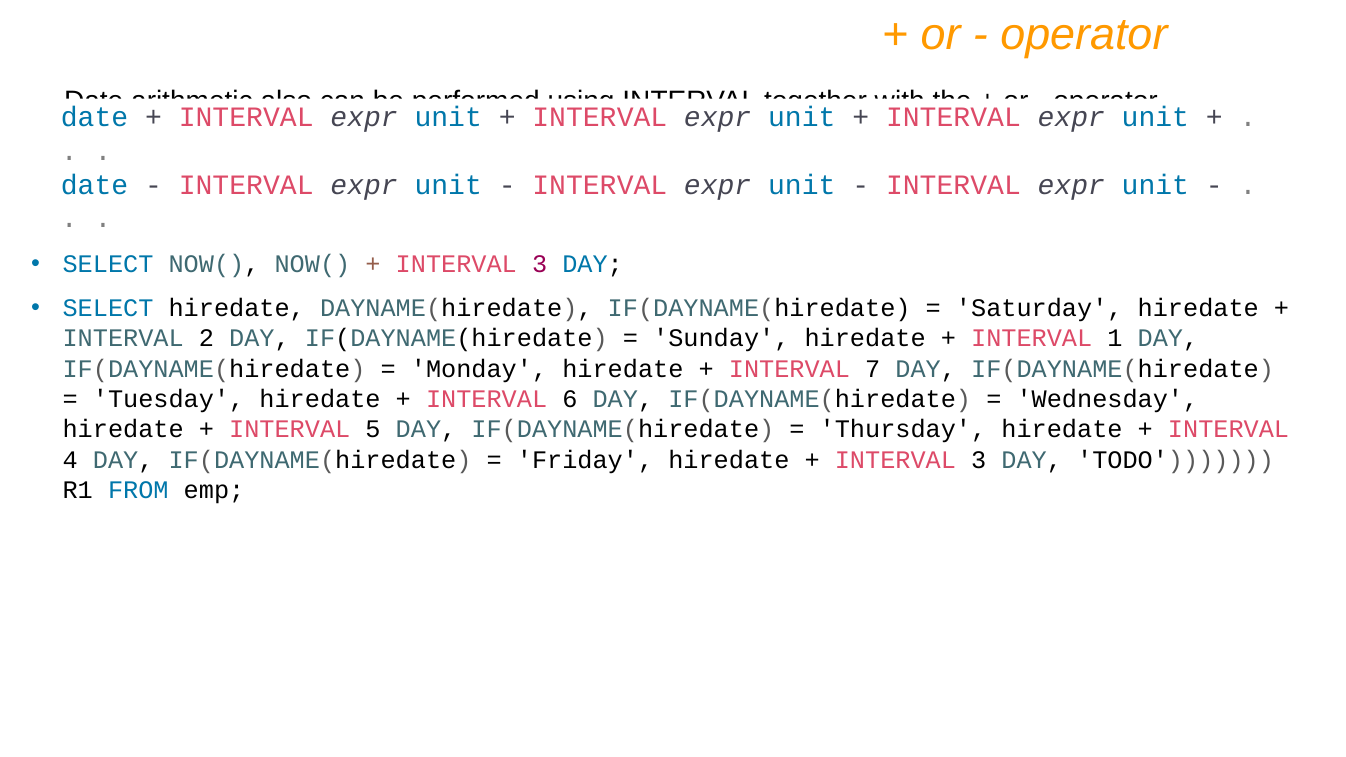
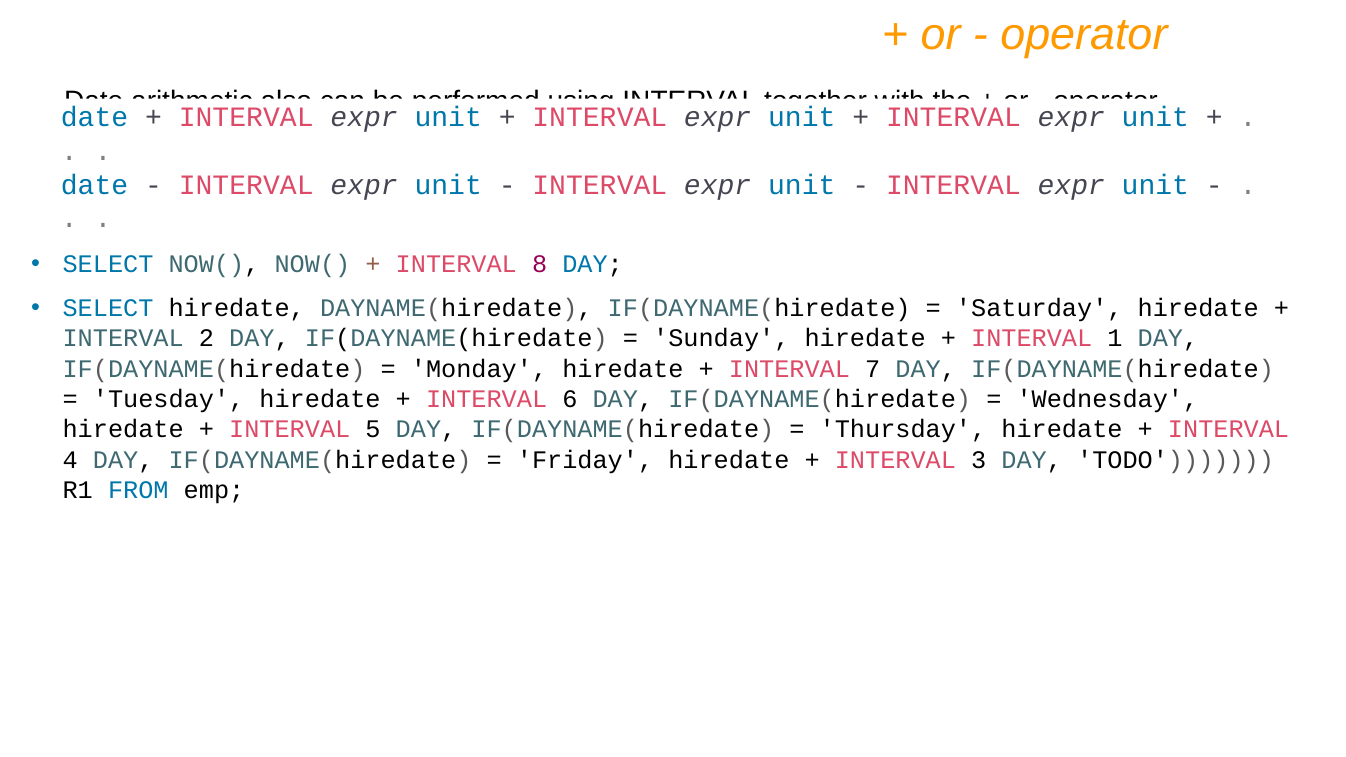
3 at (540, 265): 3 -> 8
